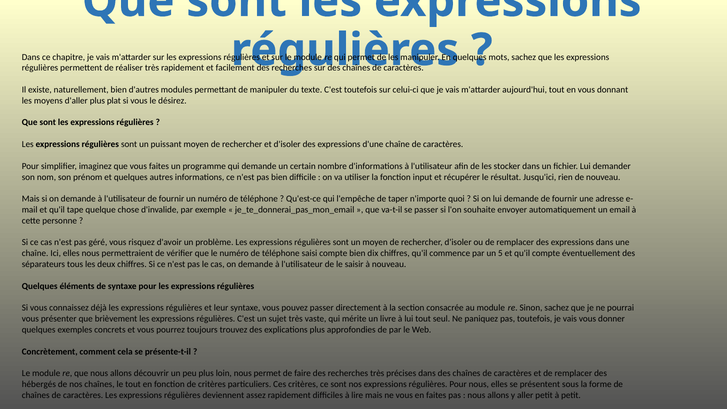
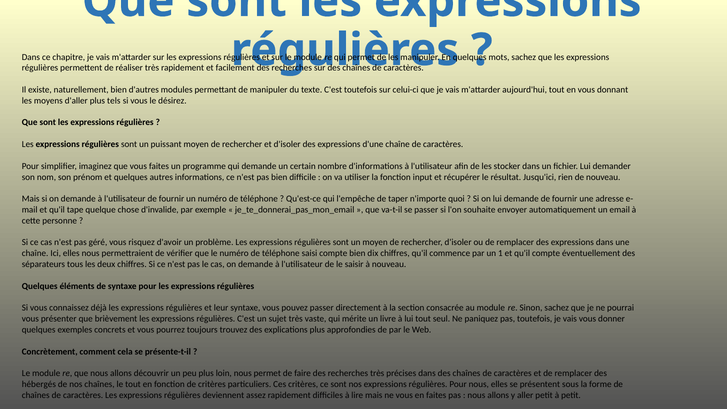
plat: plat -> tels
5: 5 -> 1
